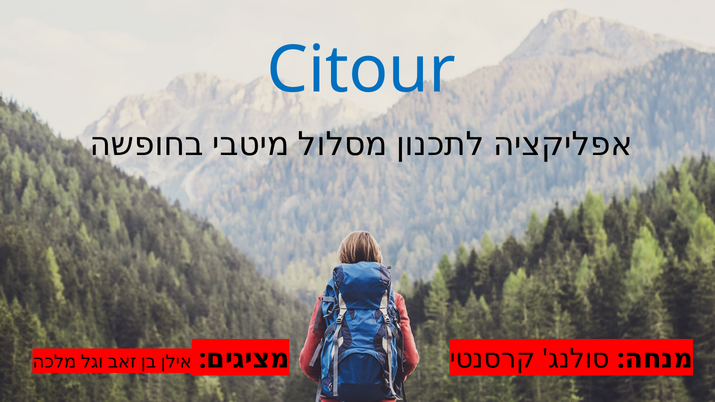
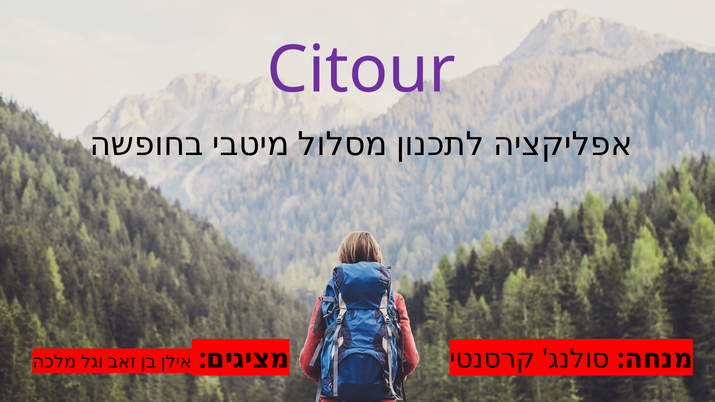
Citour colour: blue -> purple
